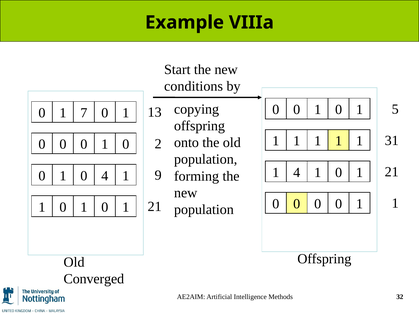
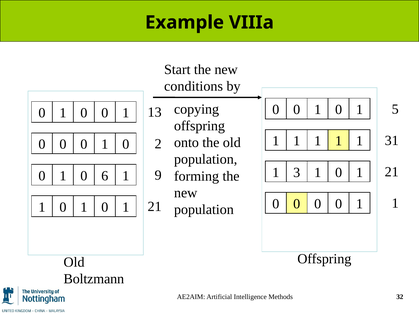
7 at (84, 113): 7 -> 0
1 4: 4 -> 3
0 4: 4 -> 6
Converged: Converged -> Boltzmann
